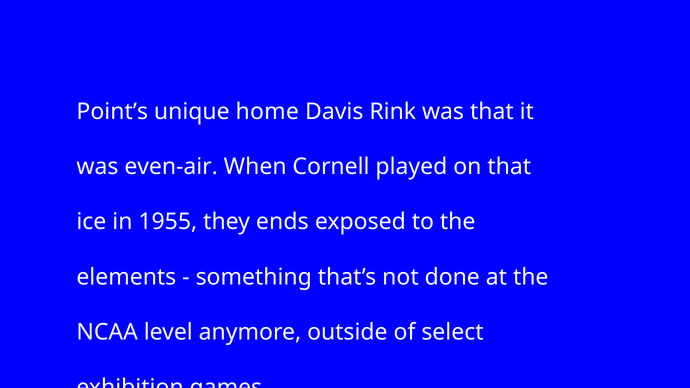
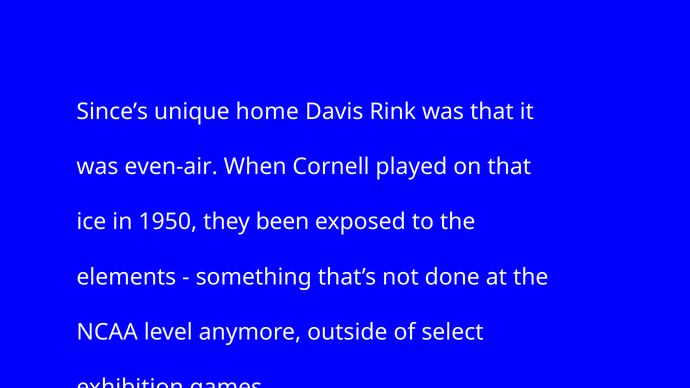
Point’s: Point’s -> Since’s
1955: 1955 -> 1950
ends: ends -> been
